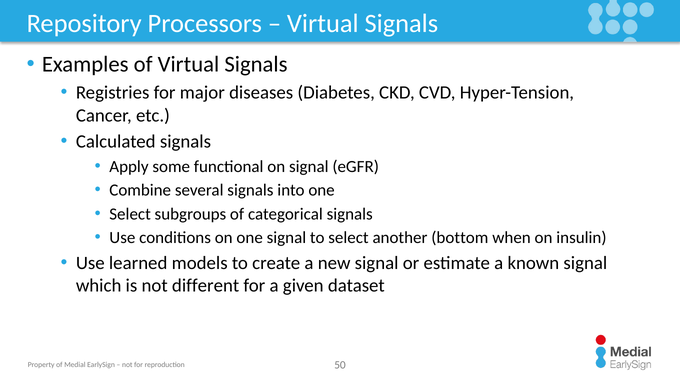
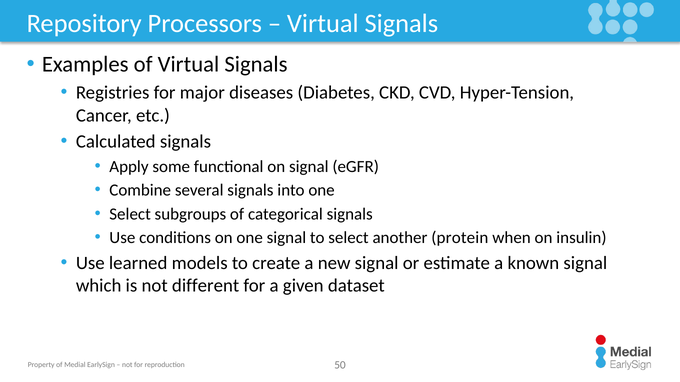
bottom: bottom -> protein
